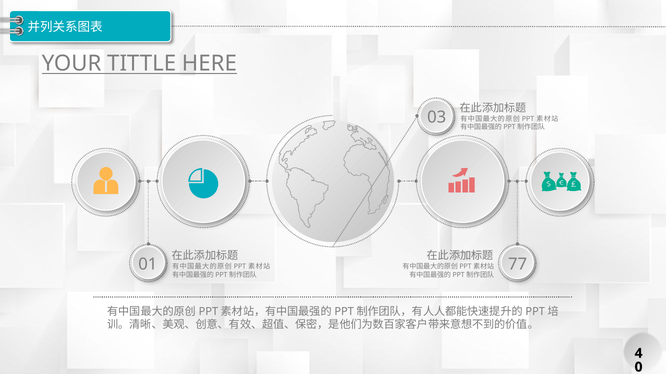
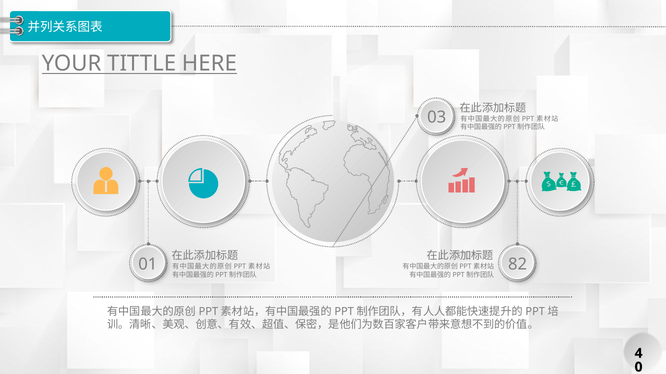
77: 77 -> 82
